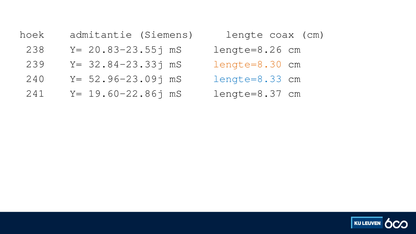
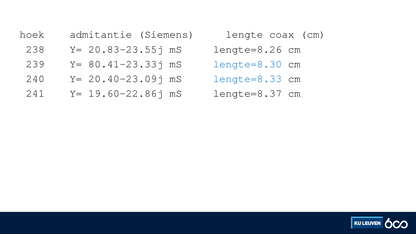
32.84-23.33j: 32.84-23.33j -> 80.41-23.33j
lengte=8.30 colour: orange -> blue
52.96-23.09j: 52.96-23.09j -> 20.40-23.09j
